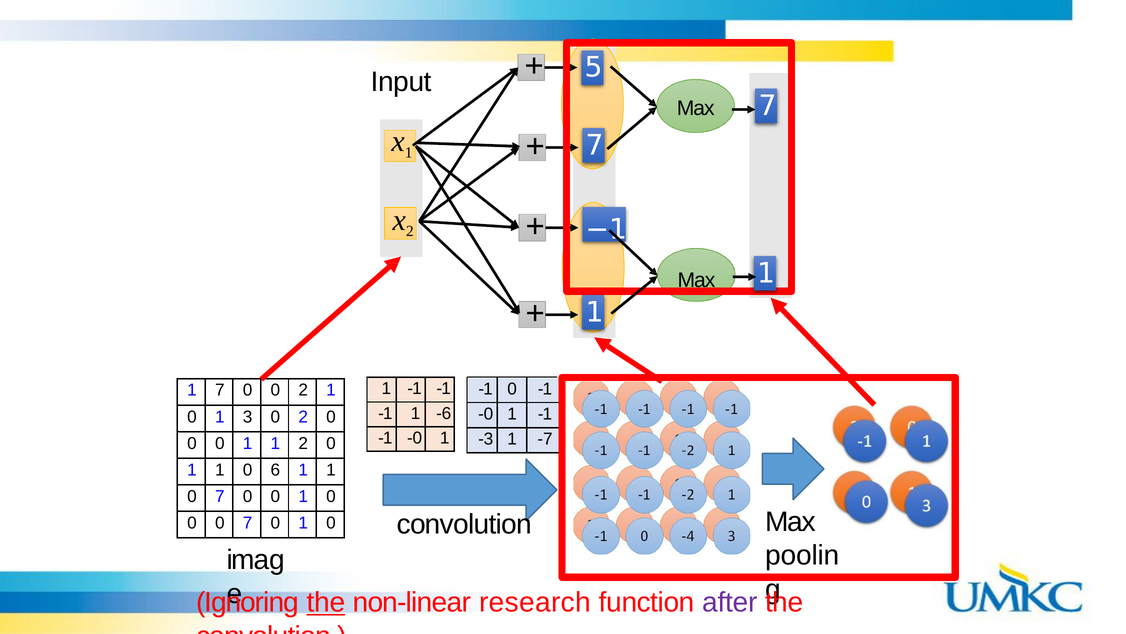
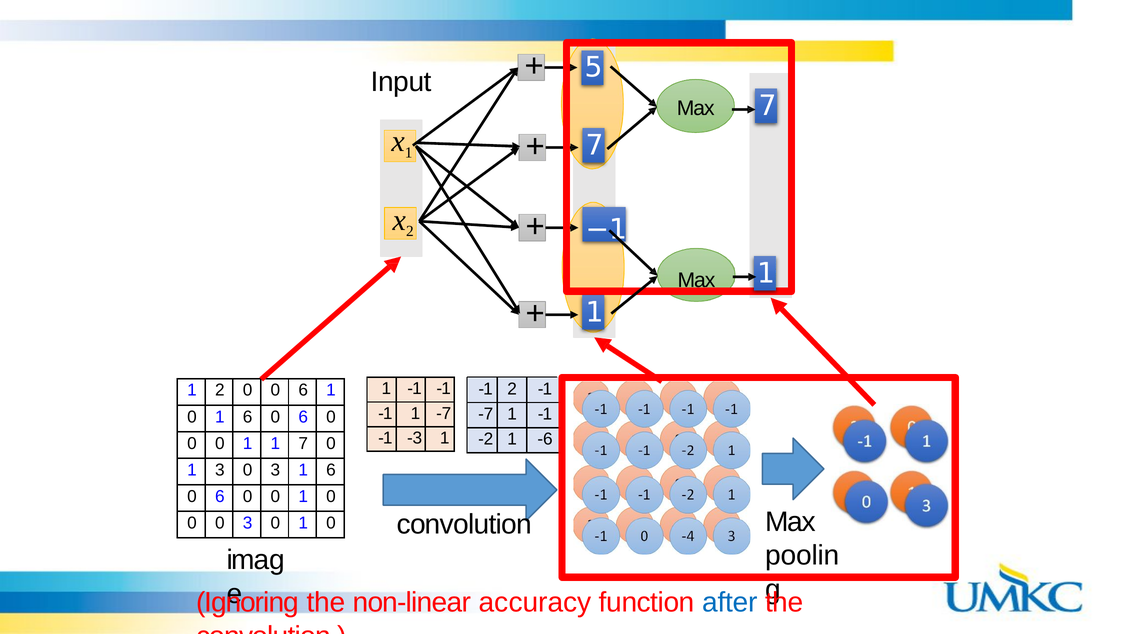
-1 0: 0 -> 2
7 at (220, 390): 7 -> 2
0 0 2: 2 -> 6
1 -6: -6 -> -7
-0 at (486, 414): -0 -> -7
0 1 3: 3 -> 6
2 at (303, 416): 2 -> 6
-0 at (415, 438): -0 -> -3
-3: -3 -> -2
-7: -7 -> -6
1 1 2: 2 -> 7
1 at (220, 469): 1 -> 3
6 at (275, 469): 6 -> 3
1 at (331, 469): 1 -> 6
7 at (220, 496): 7 -> 6
0 0 7: 7 -> 3
the at (326, 602) underline: present -> none
research: research -> accuracy
after colour: purple -> blue
